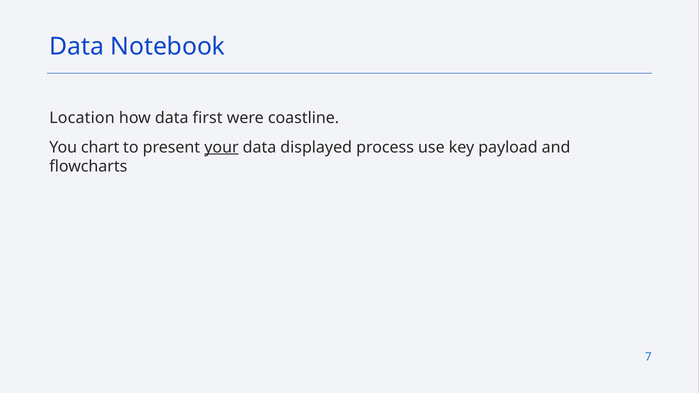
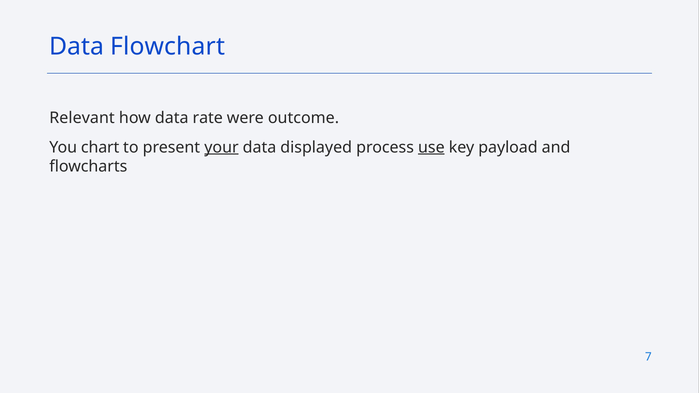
Notebook: Notebook -> Flowchart
Location: Location -> Relevant
first: first -> rate
coastline: coastline -> outcome
use underline: none -> present
